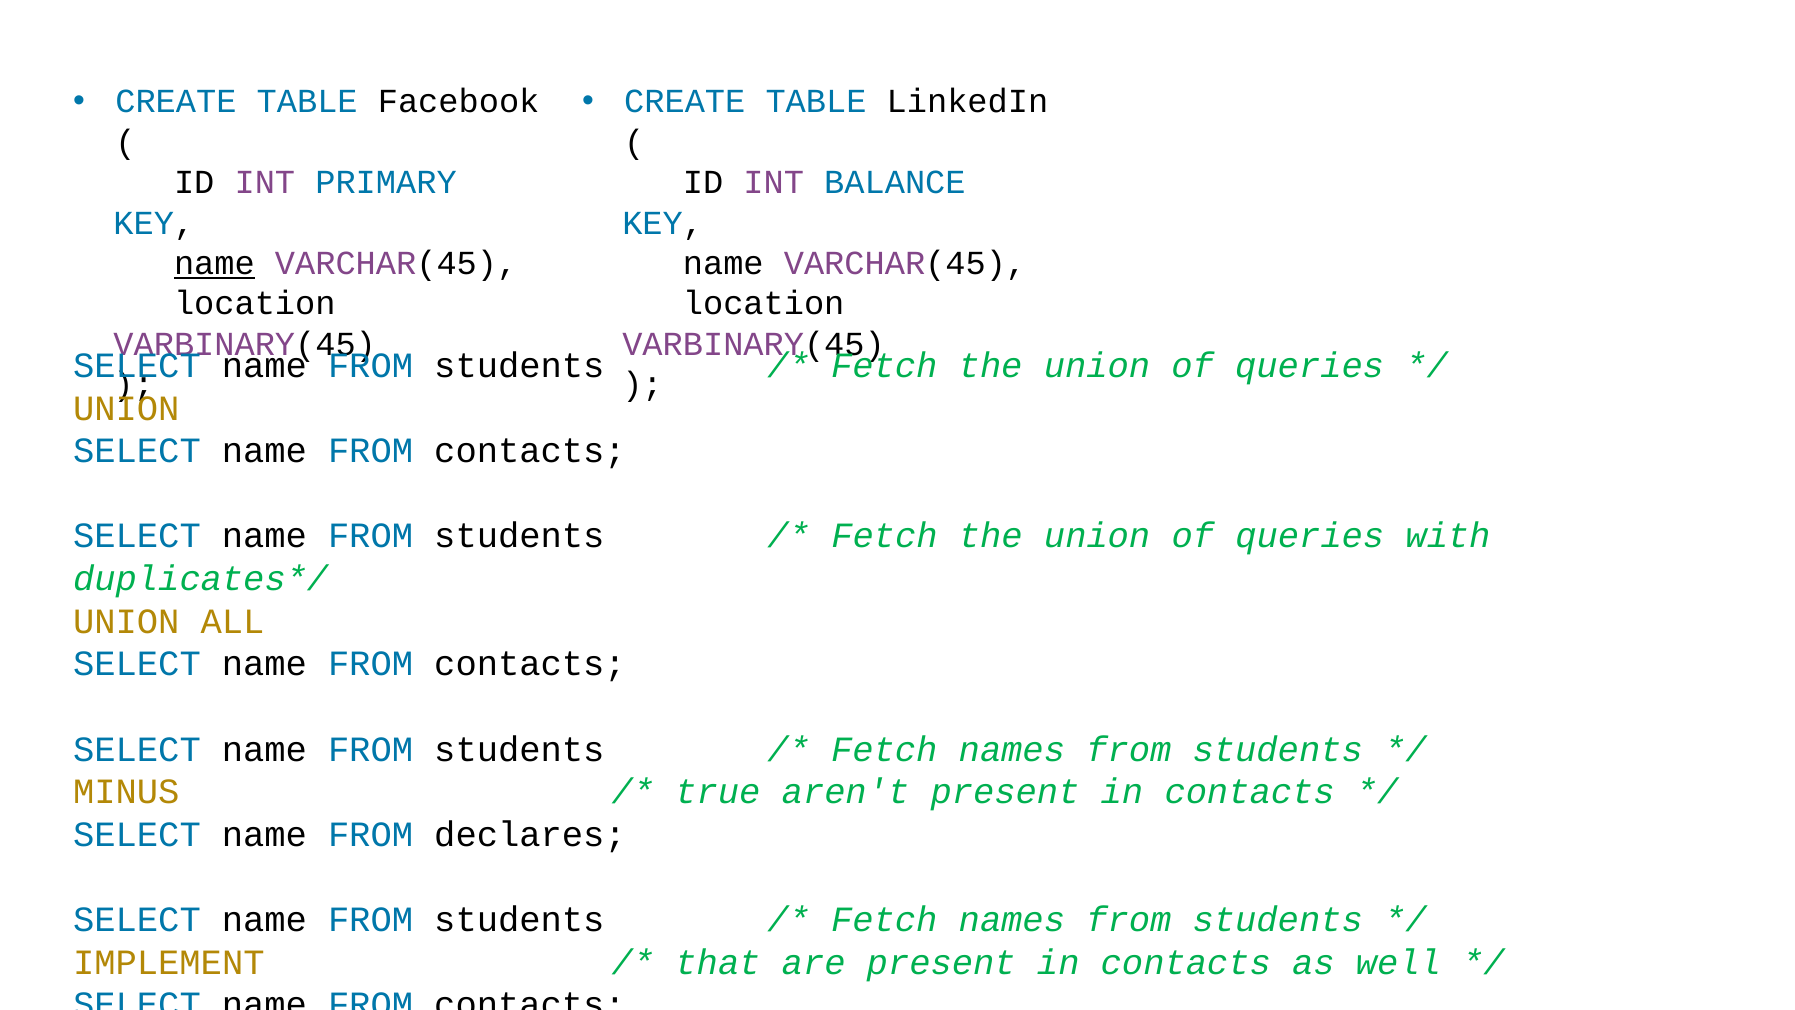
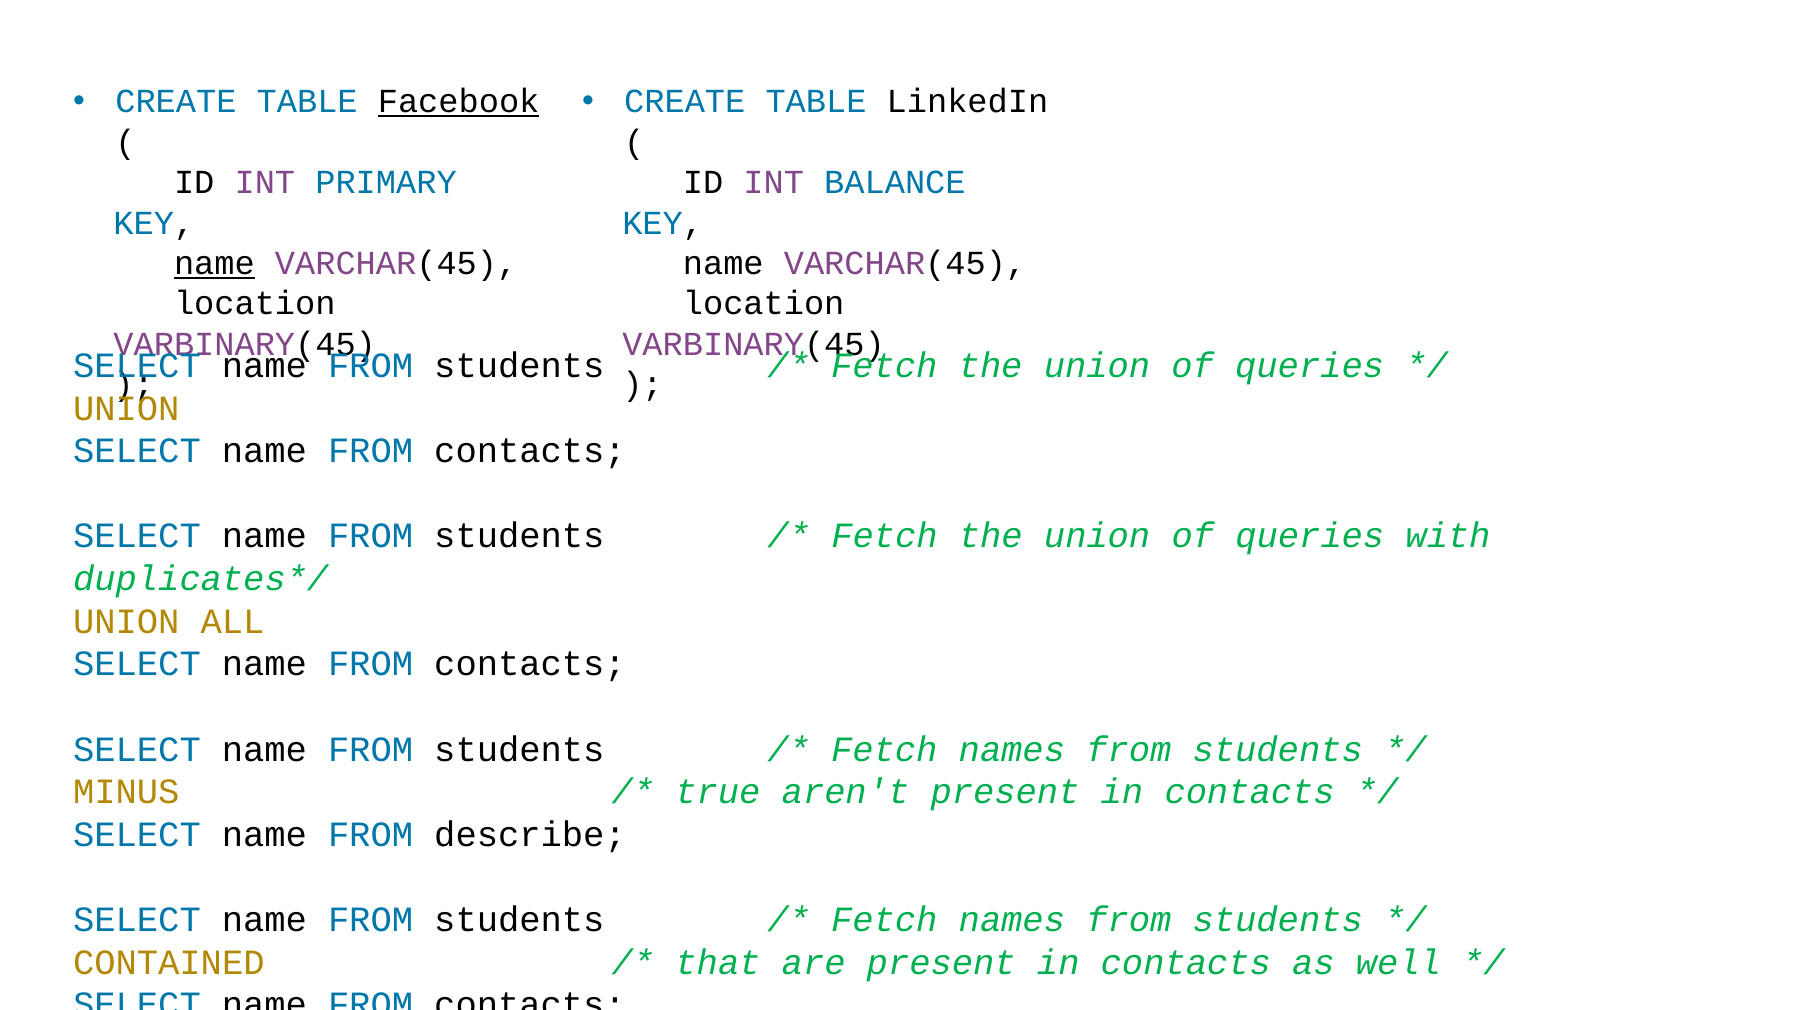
Facebook underline: none -> present
declares: declares -> describe
IMPLEMENT: IMPLEMENT -> CONTAINED
